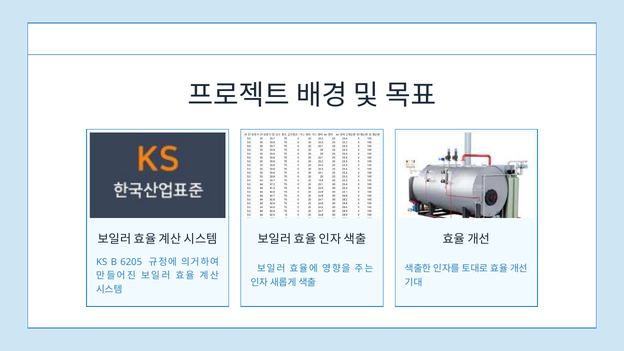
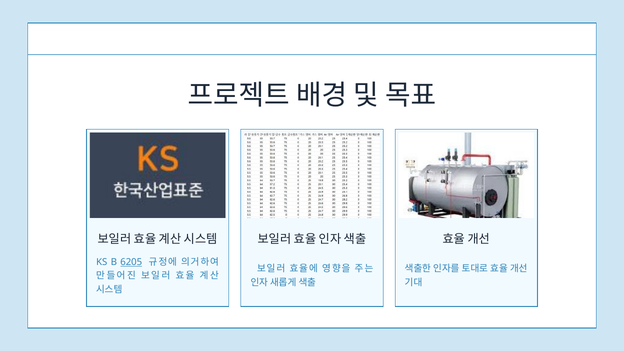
6205 underline: none -> present
